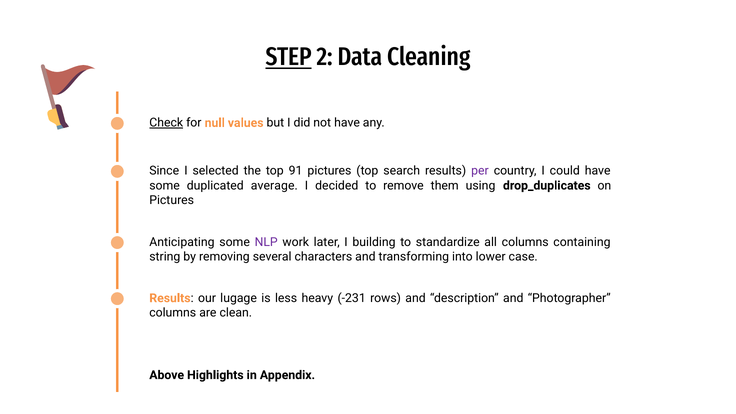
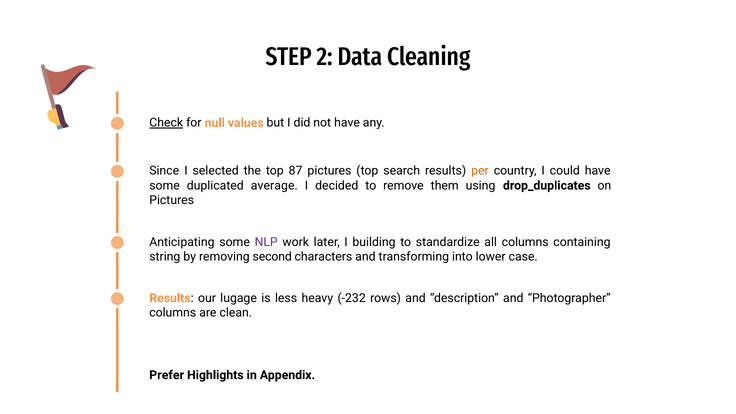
STEP underline: present -> none
91: 91 -> 87
per colour: purple -> orange
several: several -> second
-231: -231 -> -232
Above: Above -> Prefer
